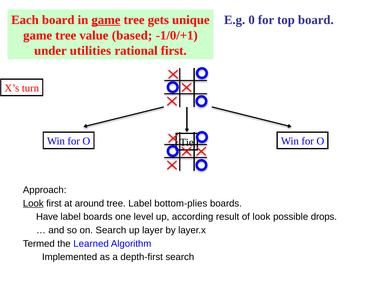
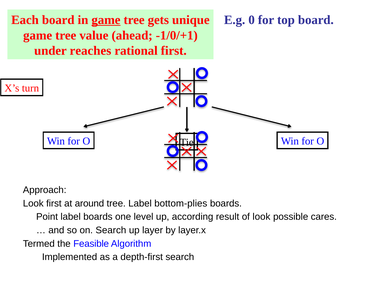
based: based -> ahead
utilities: utilities -> reaches
Look at (33, 203) underline: present -> none
Have: Have -> Point
drops: drops -> cares
Learned: Learned -> Feasible
